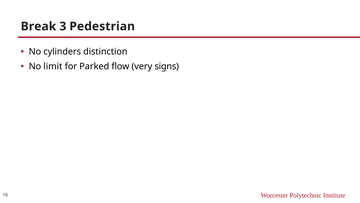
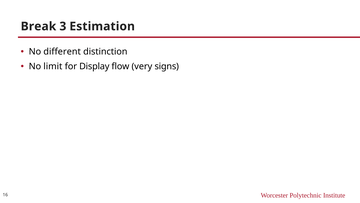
Pedestrian: Pedestrian -> Estimation
cylinders: cylinders -> different
Parked: Parked -> Display
